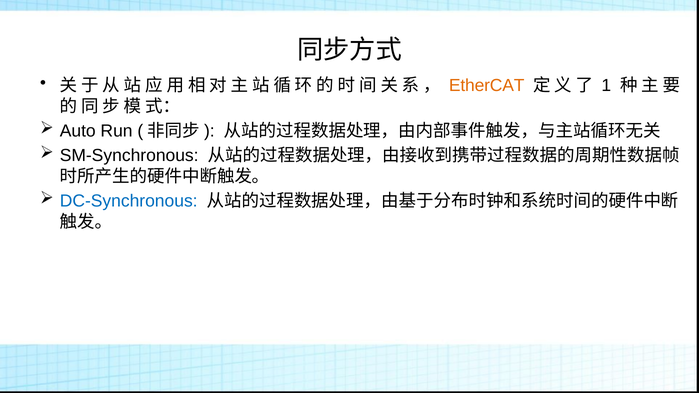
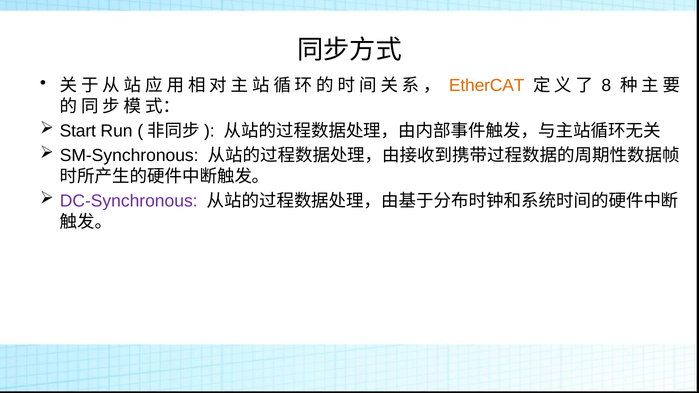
1: 1 -> 8
Auto: Auto -> Start
DC-Synchronous colour: blue -> purple
